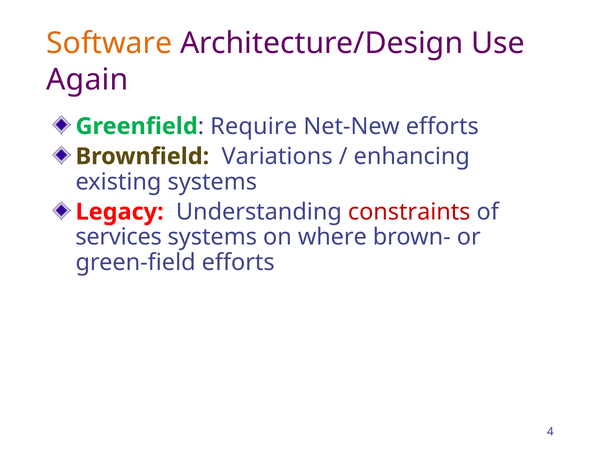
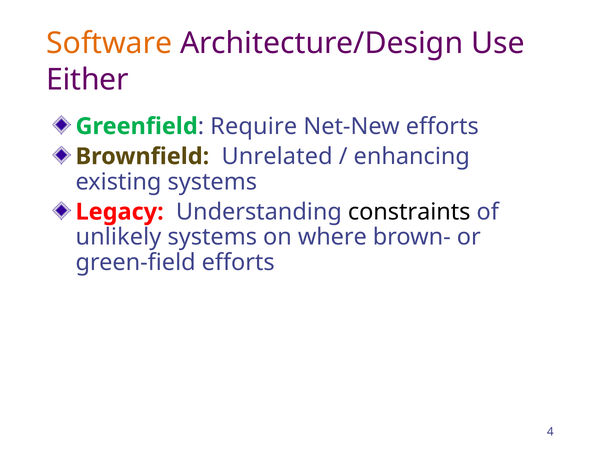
Again: Again -> Either
Variations: Variations -> Unrelated
constraints colour: red -> black
services: services -> unlikely
